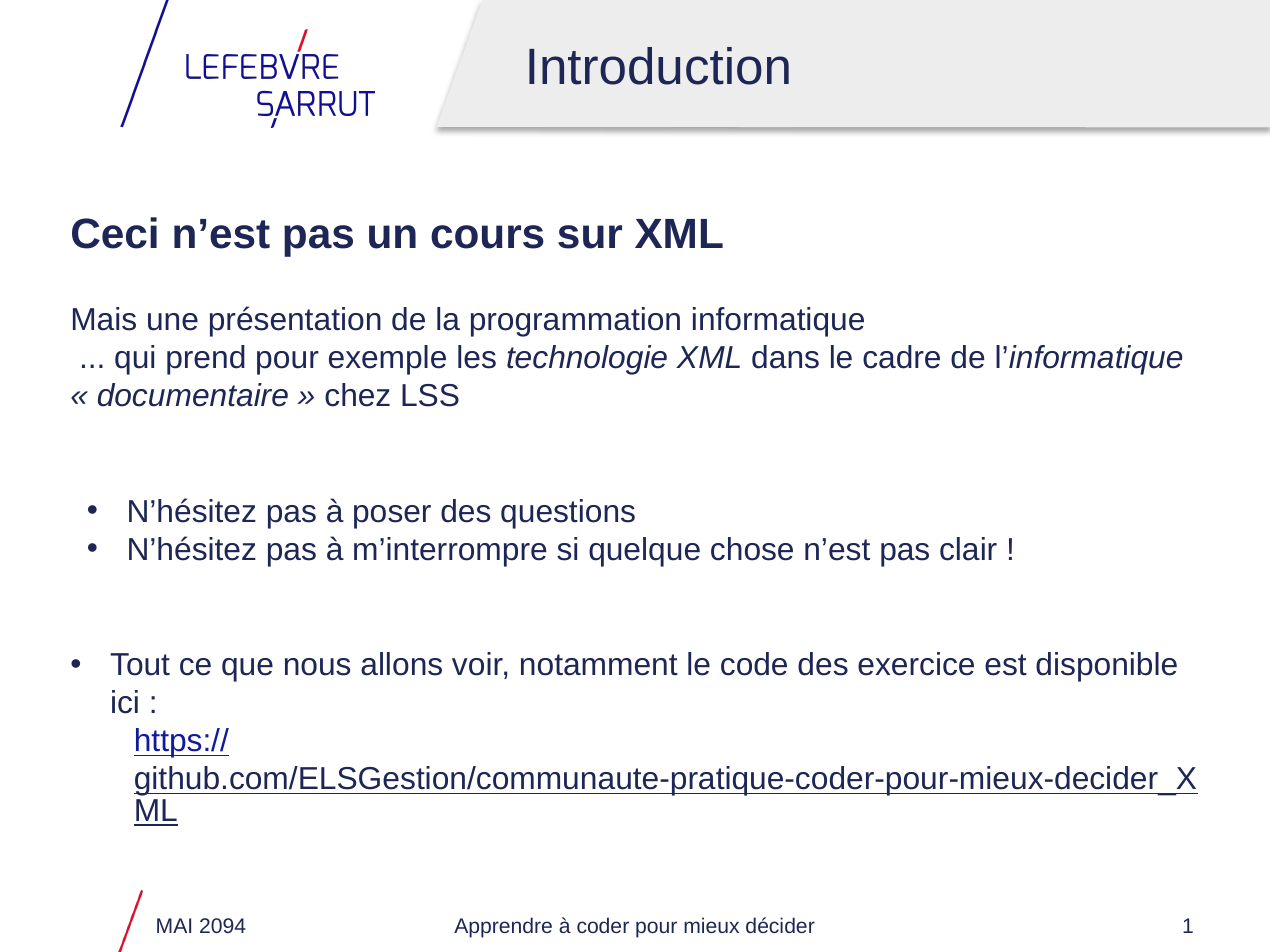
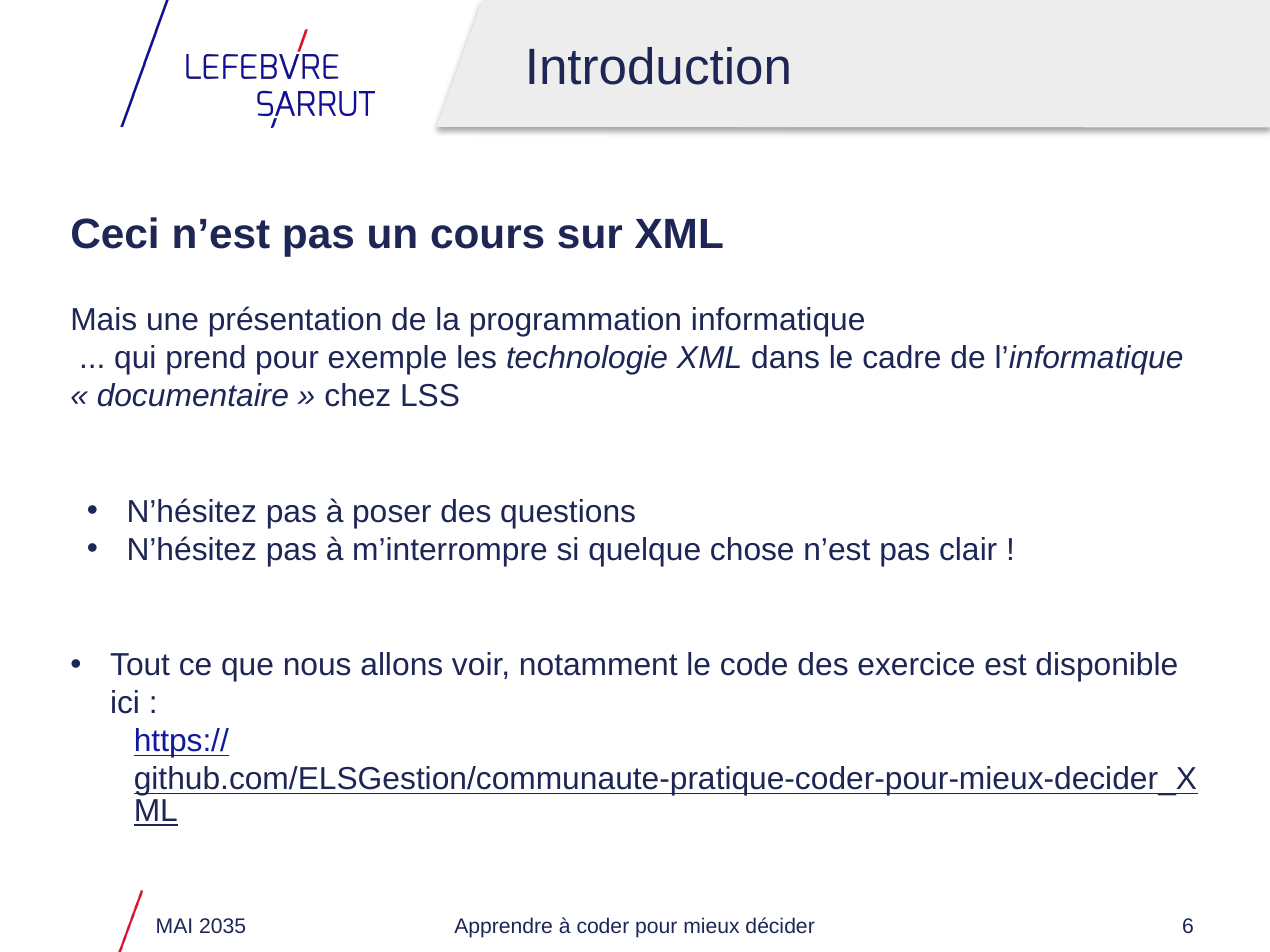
2094: 2094 -> 2035
1: 1 -> 6
